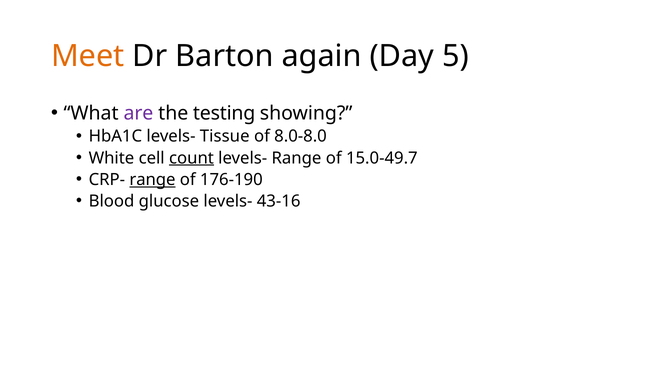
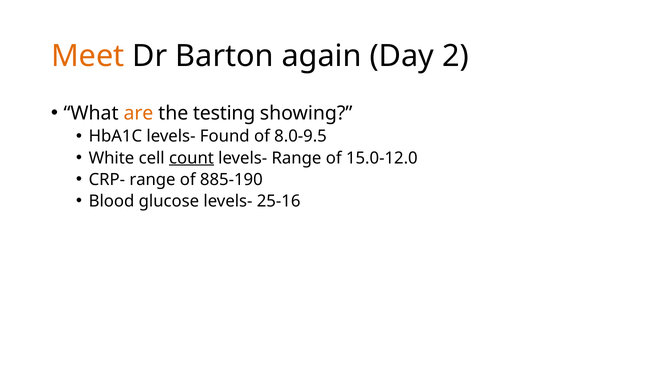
5: 5 -> 2
are colour: purple -> orange
Tissue: Tissue -> Found
8.0-8.0: 8.0-8.0 -> 8.0-9.5
15.0-49.7: 15.0-49.7 -> 15.0-12.0
range at (152, 179) underline: present -> none
176-190: 176-190 -> 885-190
43-16: 43-16 -> 25-16
